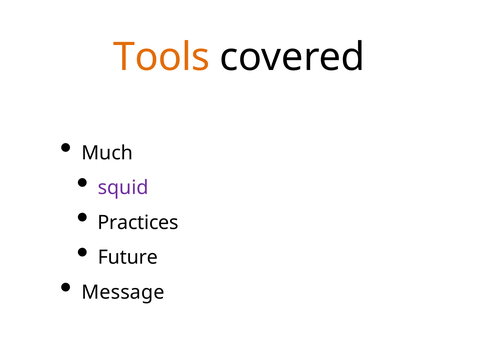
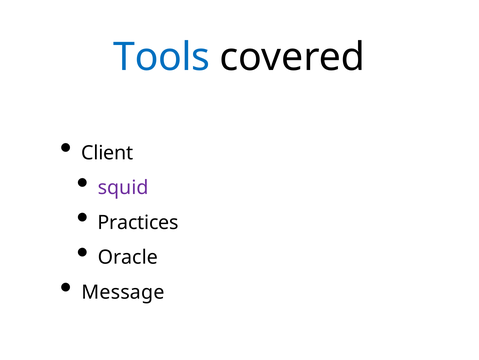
Tools colour: orange -> blue
Much: Much -> Client
Future: Future -> Oracle
